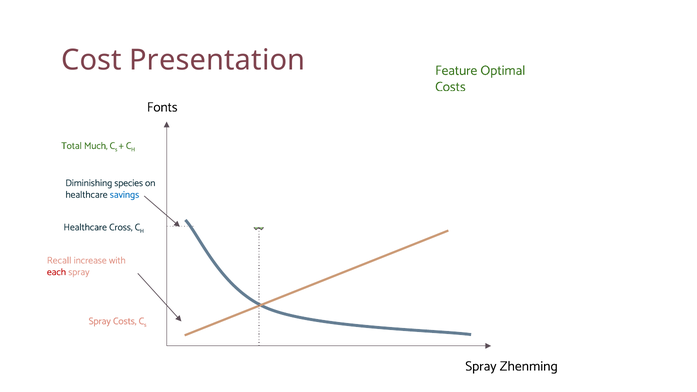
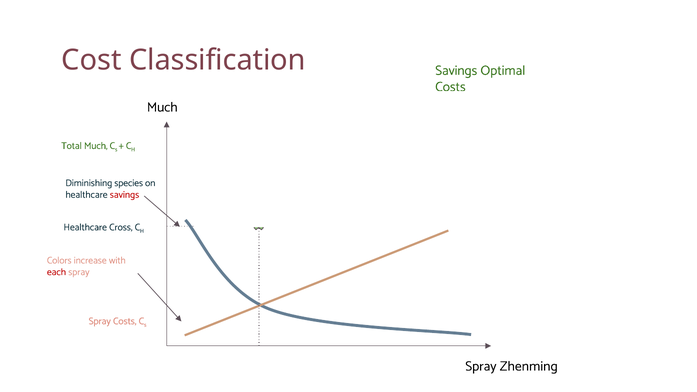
Presentation: Presentation -> Classification
Feature at (456, 70): Feature -> Savings
Fonts at (162, 107): Fonts -> Much
savings at (125, 195) colour: blue -> red
Recall: Recall -> Colors
